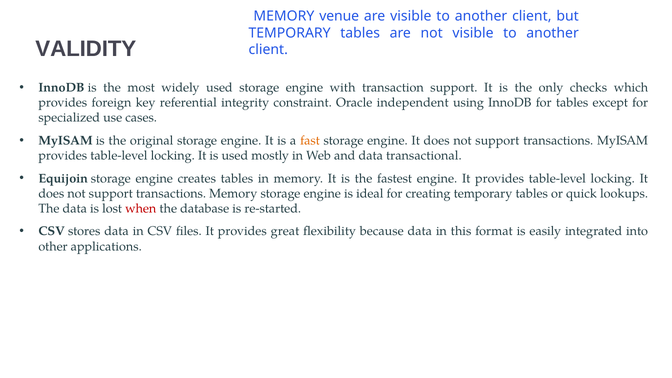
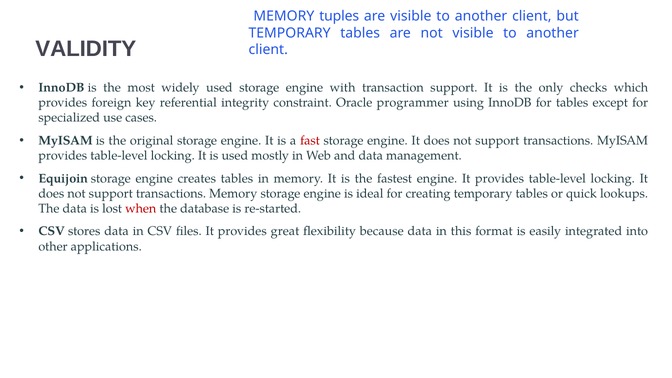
venue: venue -> tuples
independent: independent -> programmer
fast colour: orange -> red
transactional: transactional -> management
